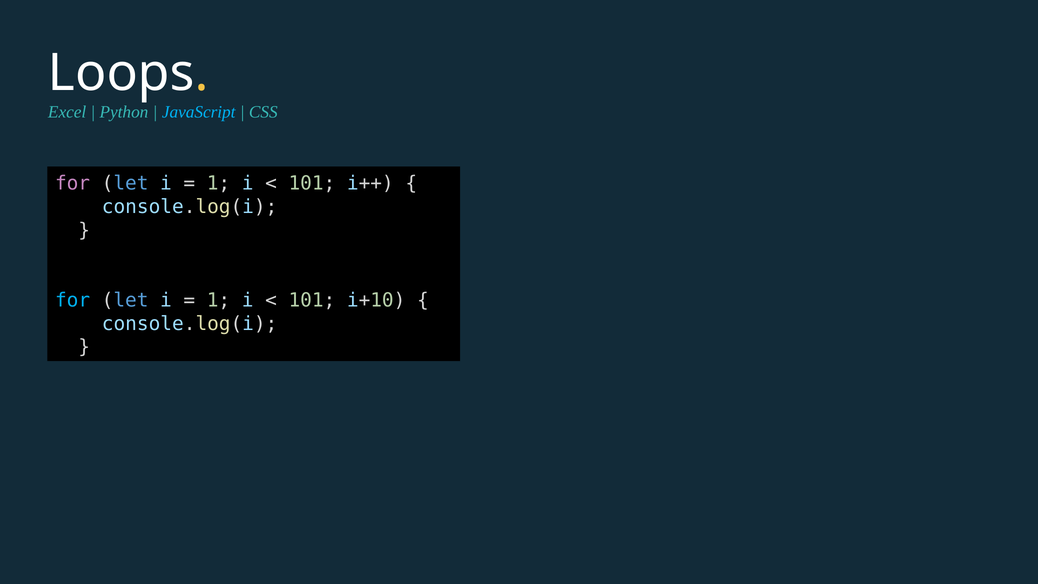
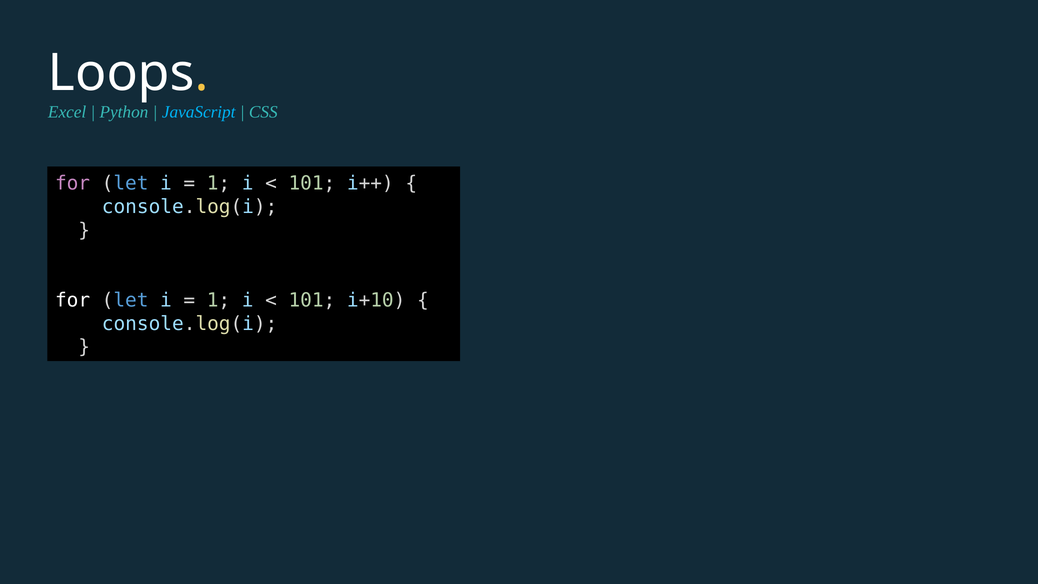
for at (73, 300) colour: light blue -> white
